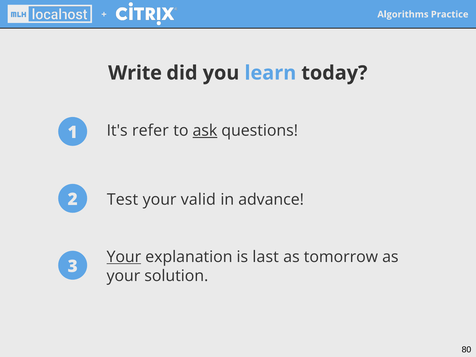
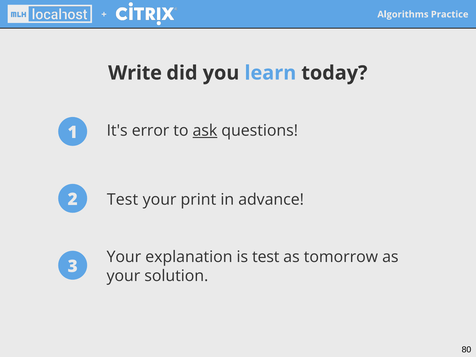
refer: refer -> error
valid: valid -> print
Your at (124, 257) underline: present -> none
is last: last -> test
